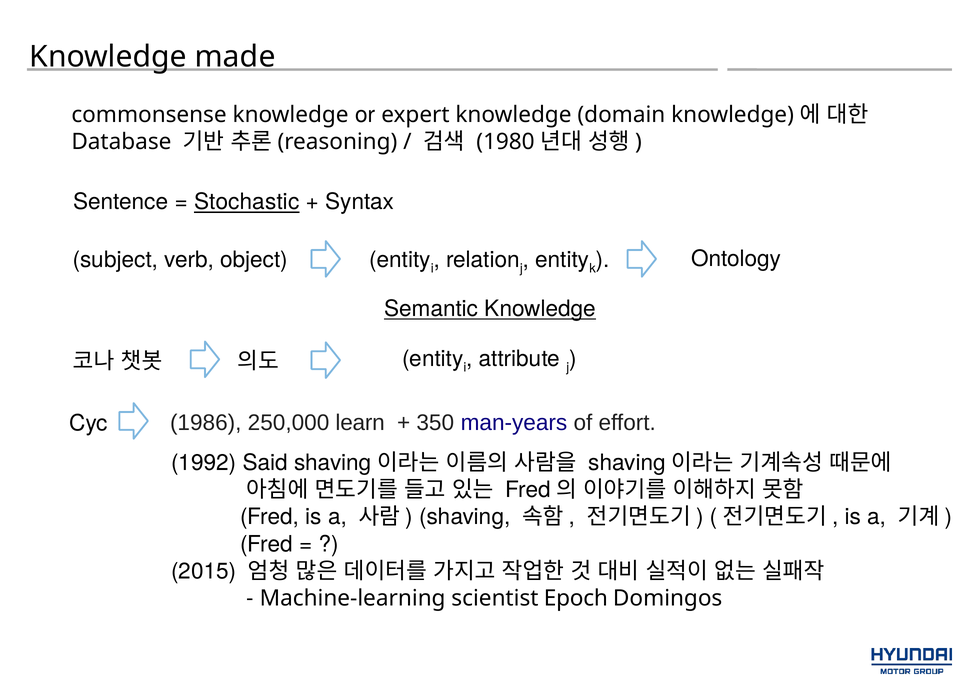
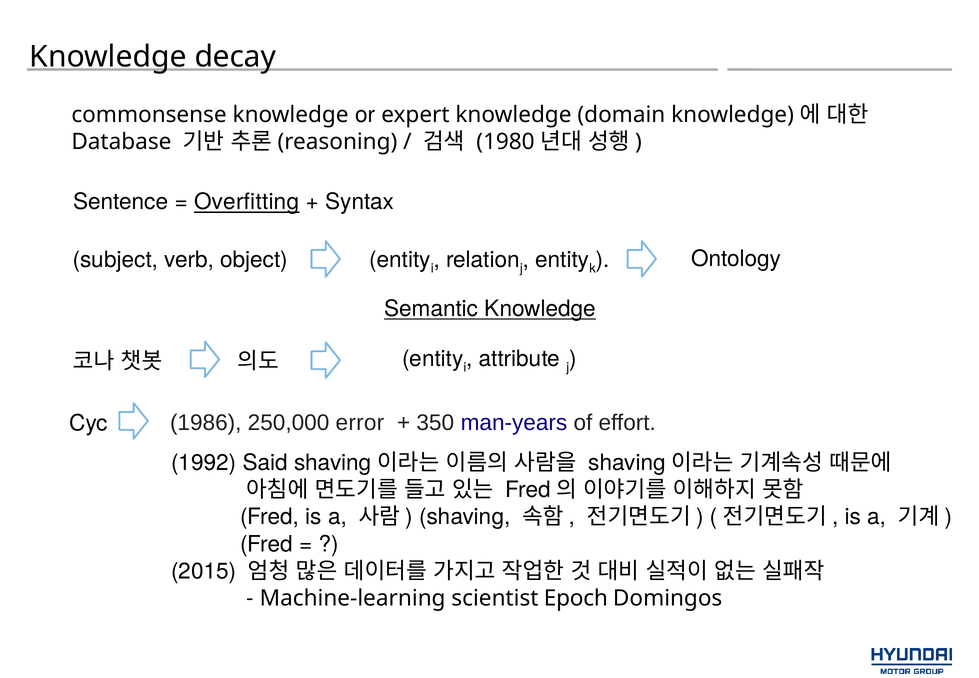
made: made -> decay
Stochastic: Stochastic -> Overfitting
learn: learn -> error
